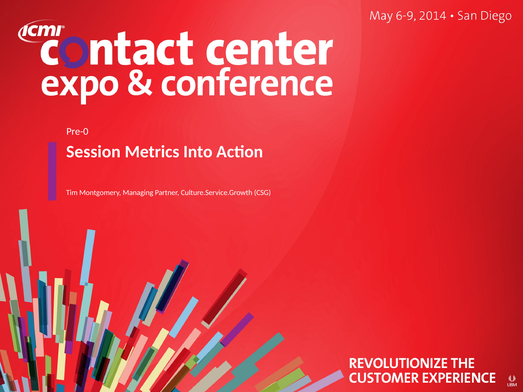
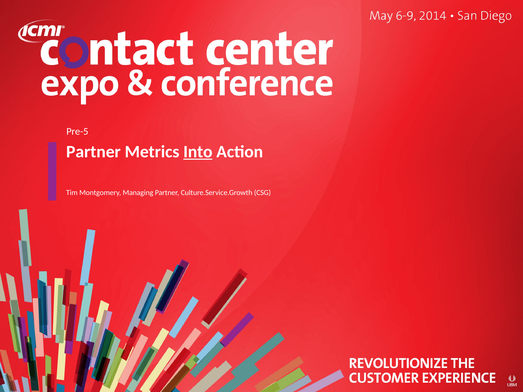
Pre-0: Pre-0 -> Pre-5
Session at (93, 152): Session -> Partner
Into underline: none -> present
